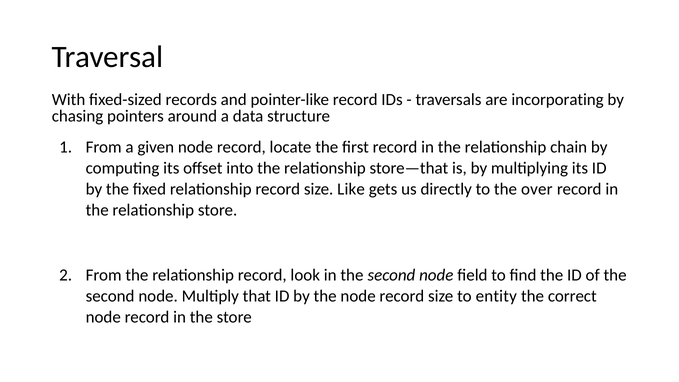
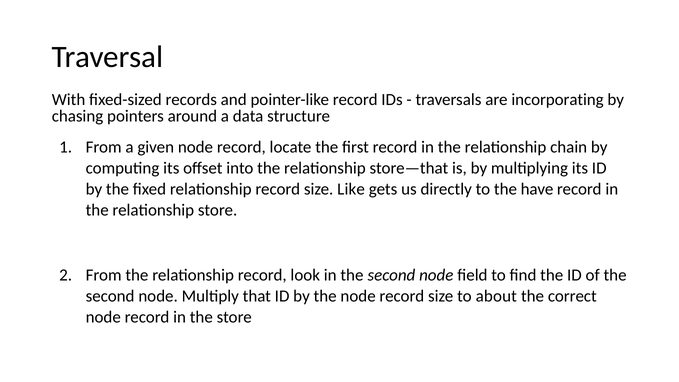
over: over -> have
entity: entity -> about
